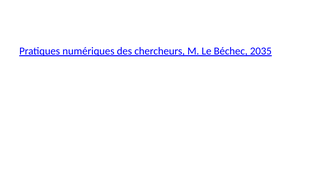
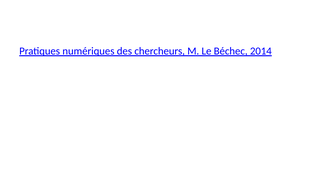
2035: 2035 -> 2014
